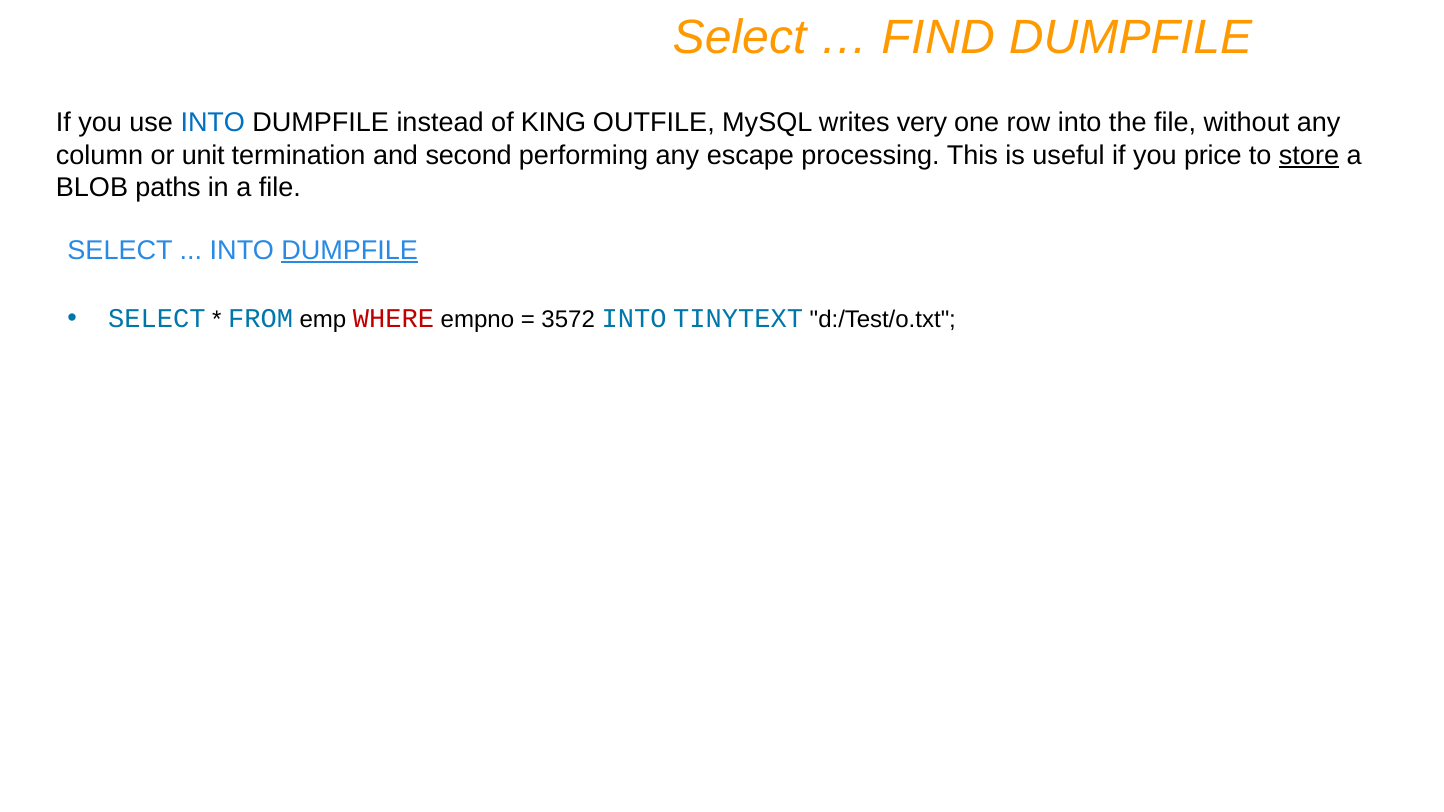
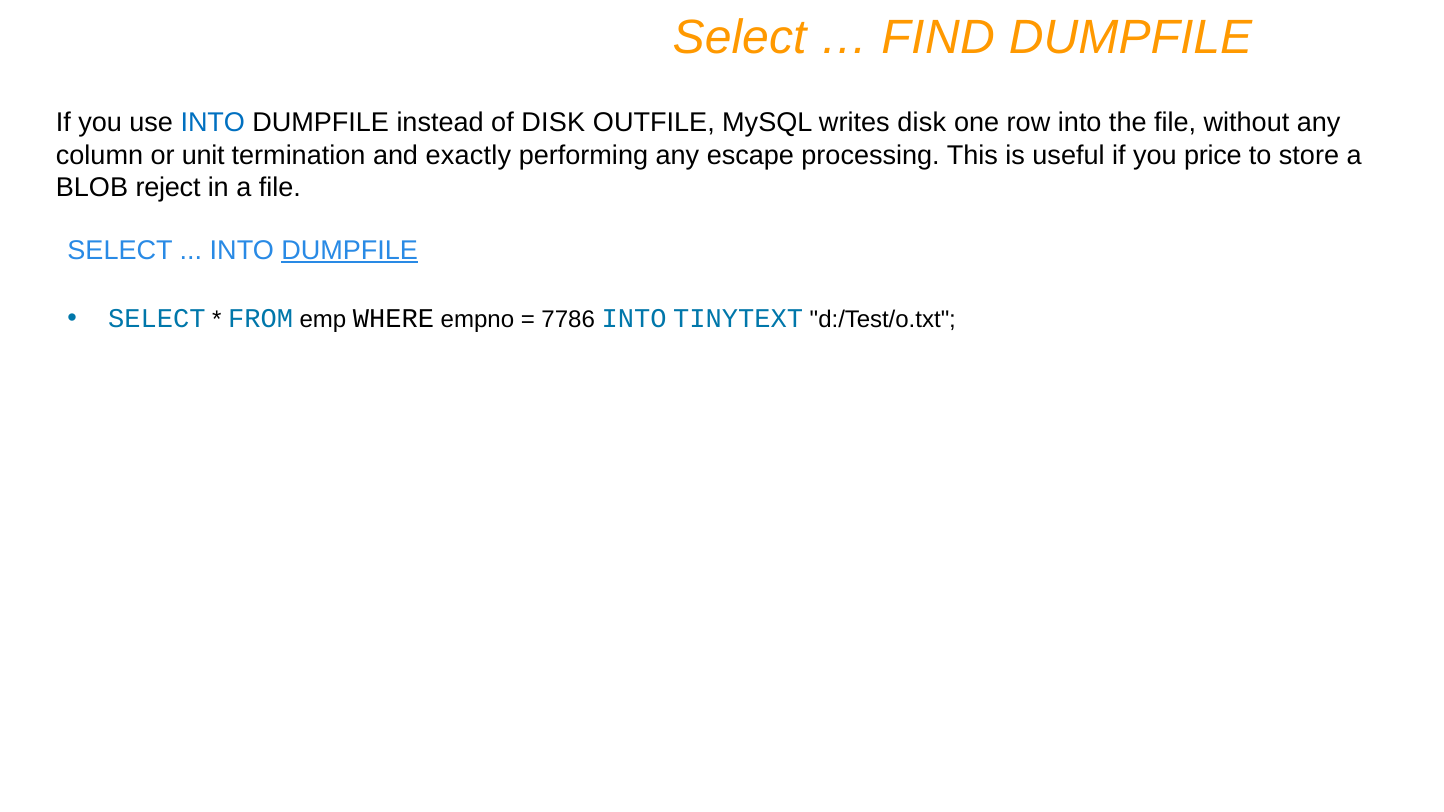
of KING: KING -> DISK
writes very: very -> disk
second: second -> exactly
store underline: present -> none
paths: paths -> reject
WHERE colour: red -> black
3572: 3572 -> 7786
